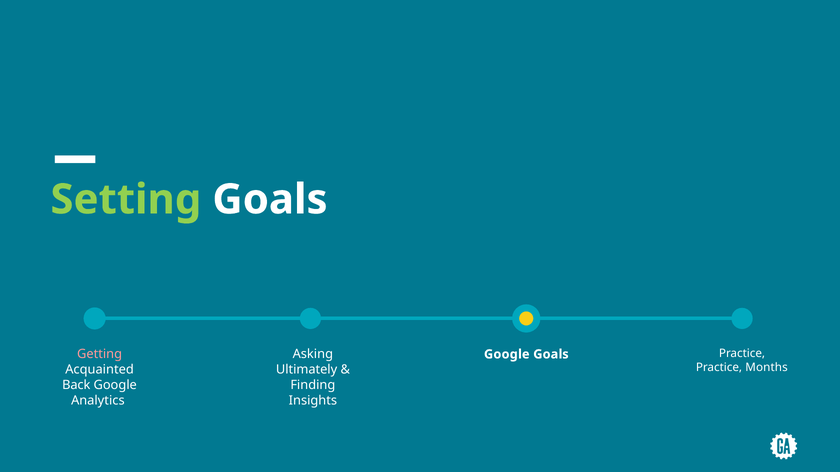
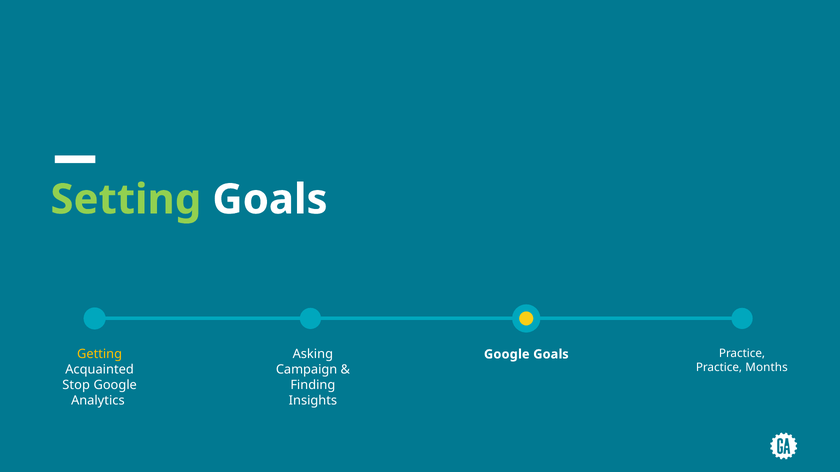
Getting colour: pink -> yellow
Ultimately: Ultimately -> Campaign
Back: Back -> Stop
